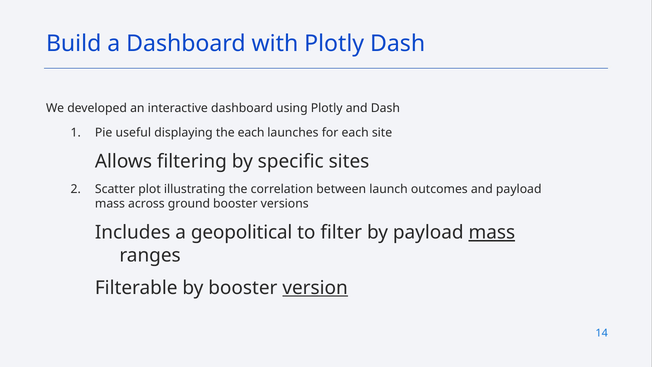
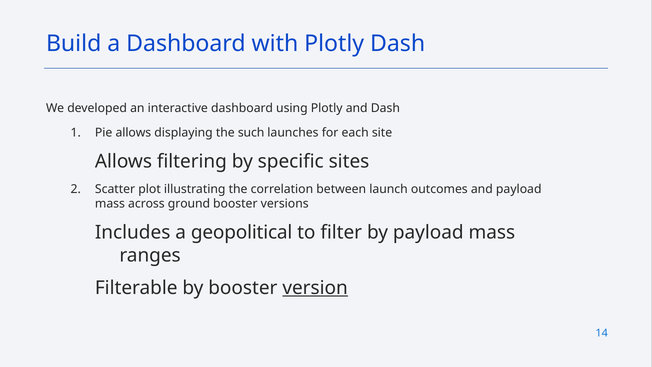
Pie useful: useful -> allows
the each: each -> such
mass at (492, 232) underline: present -> none
